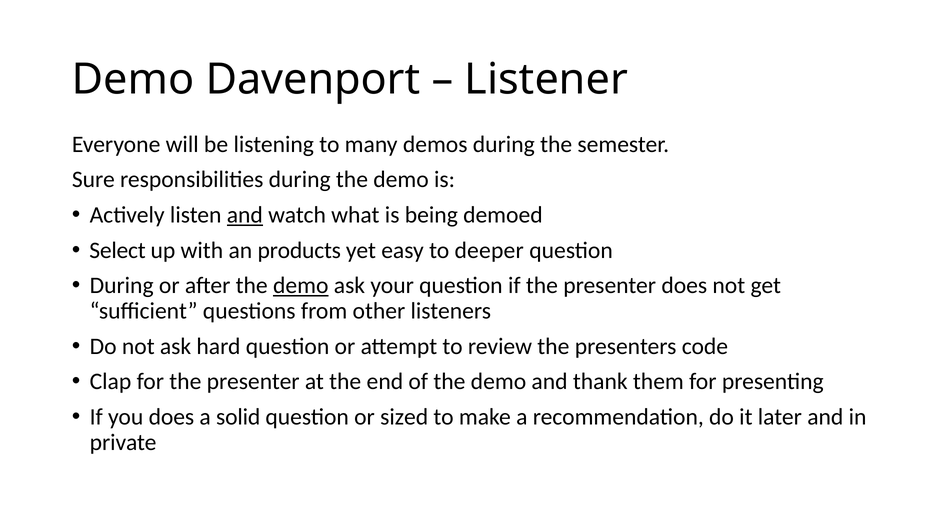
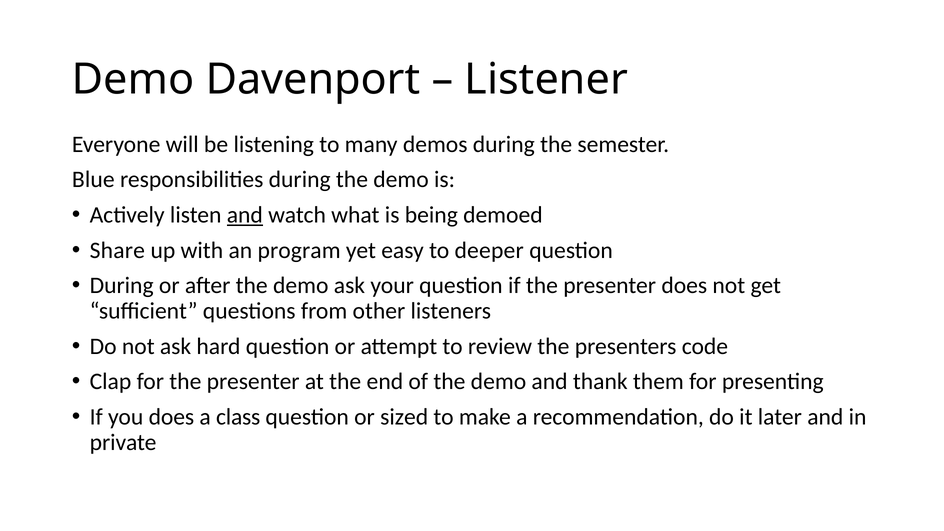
Sure: Sure -> Blue
Select: Select -> Share
products: products -> program
demo at (301, 286) underline: present -> none
solid: solid -> class
